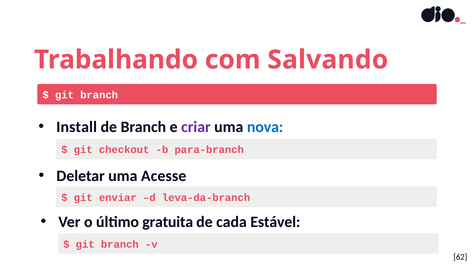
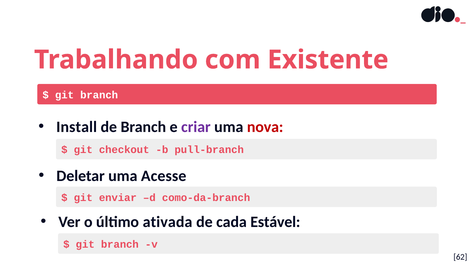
Salvando: Salvando -> Existente
nova colour: blue -> red
para-branch: para-branch -> pull-branch
leva-da-branch: leva-da-branch -> como-da-branch
gratuita: gratuita -> ativada
